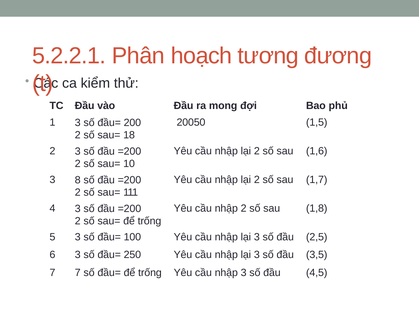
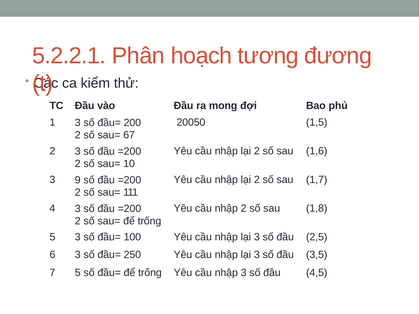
18: 18 -> 67
8: 8 -> 9
7 7: 7 -> 5
